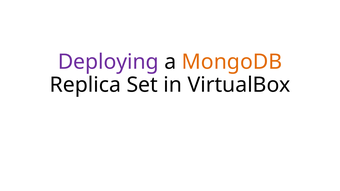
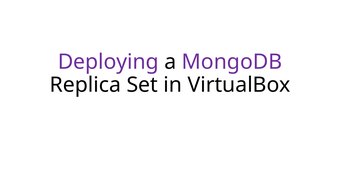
MongoDB colour: orange -> purple
